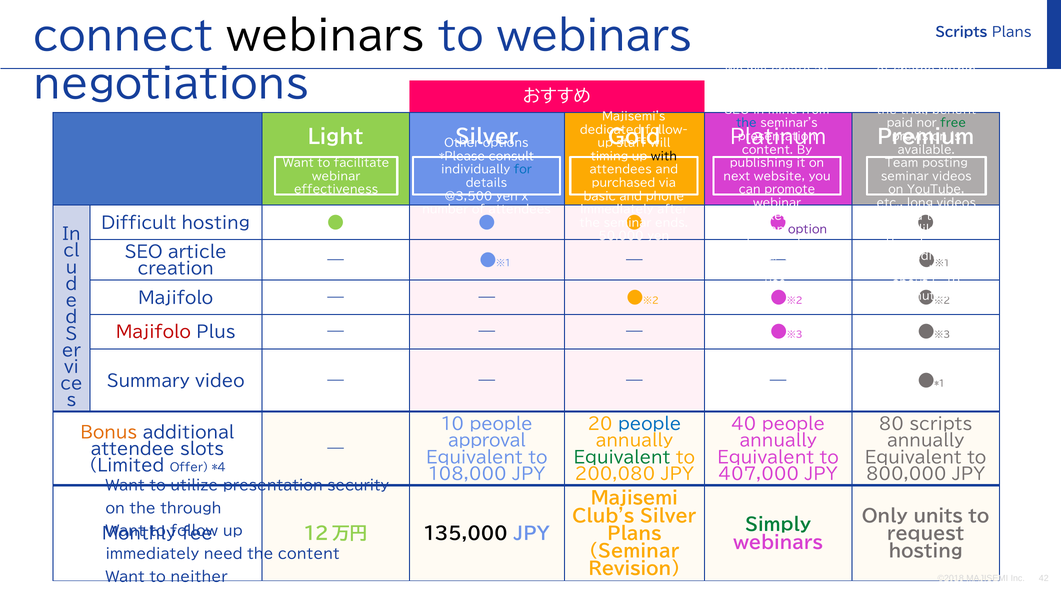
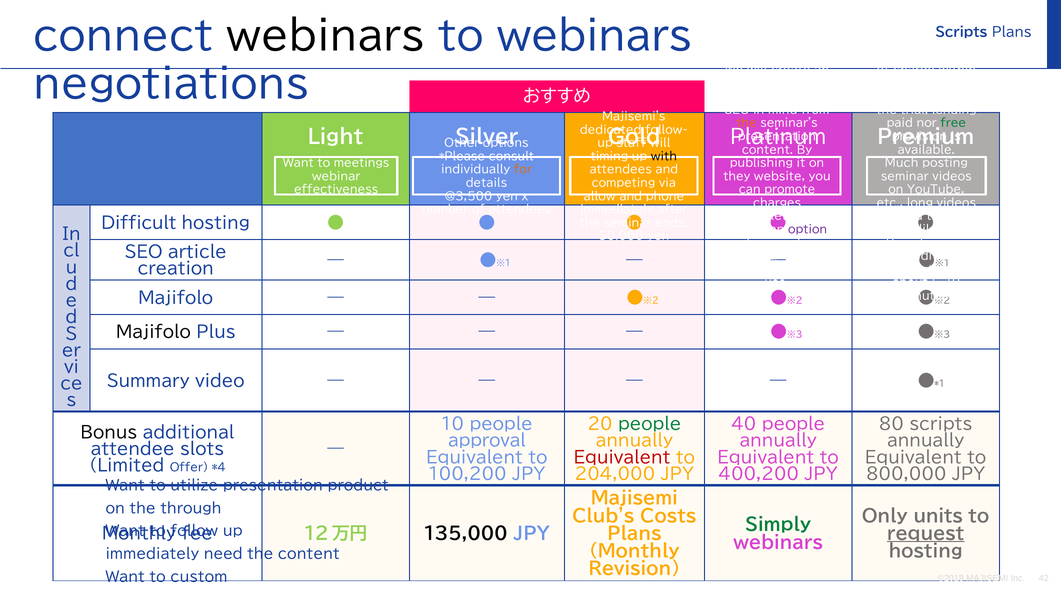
benefit: benefit -> lending
the at (746, 123) colour: blue -> orange
facilitate: facilitate -> meetings
Team: Team -> Much
for at (523, 170) colour: blue -> orange
next: next -> they
purchased: purchased -> competing
basic: basic -> allow
webinar at (777, 203): webinar -> charges
Majifolo at (153, 332) colour: red -> black
people at (650, 424) colour: blue -> green
Bonus colour: orange -> black
Equivalent at (622, 457) colour: green -> red
108,000: 108,000 -> 100,200
200,080: 200,080 -> 204,000
407,000: 407,000 -> 400,200
security: security -> product
Club's Silver: Silver -> Costs
request underline: none -> present
Seminar at (634, 551): Seminar -> Monthly
neither: neither -> custom
